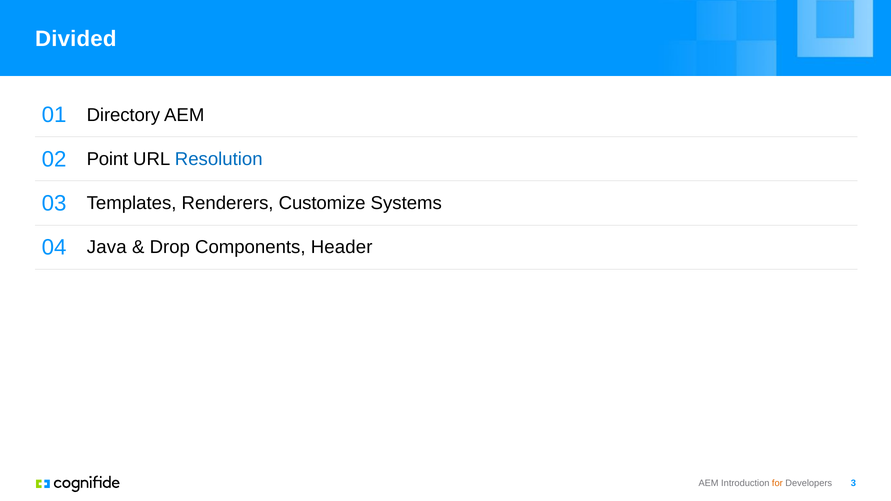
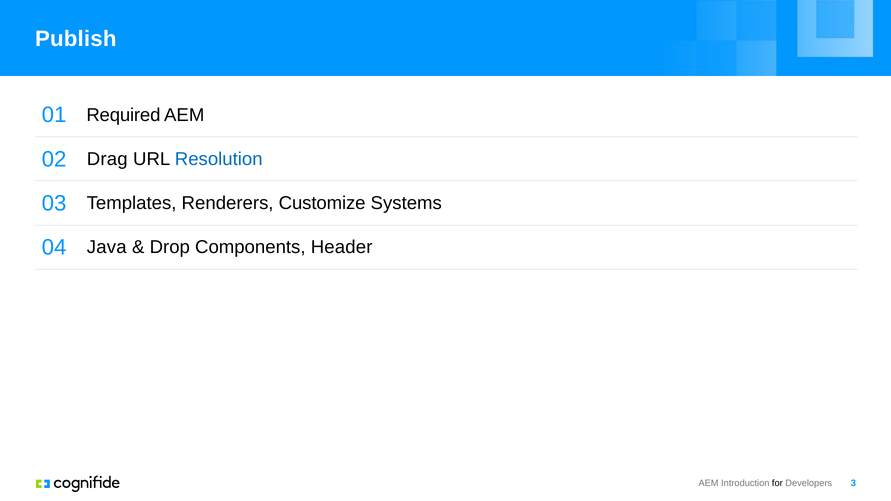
Divided: Divided -> Publish
Directory: Directory -> Required
Point: Point -> Drag
for colour: orange -> black
